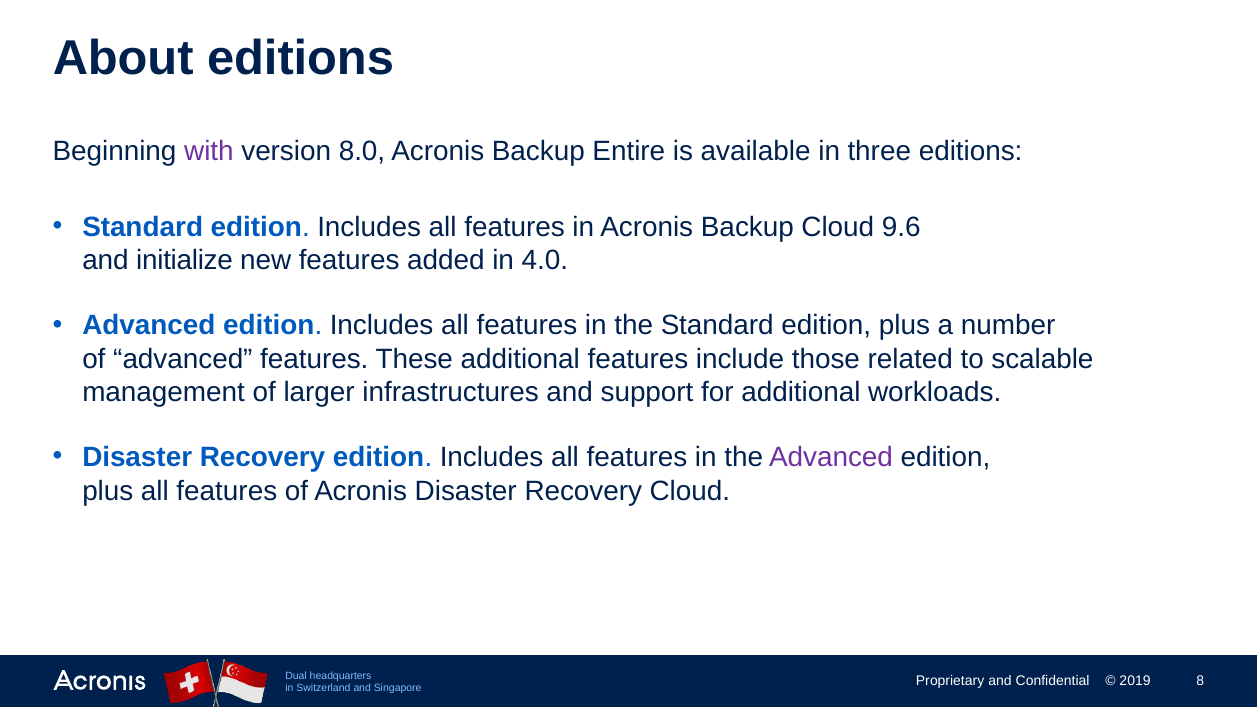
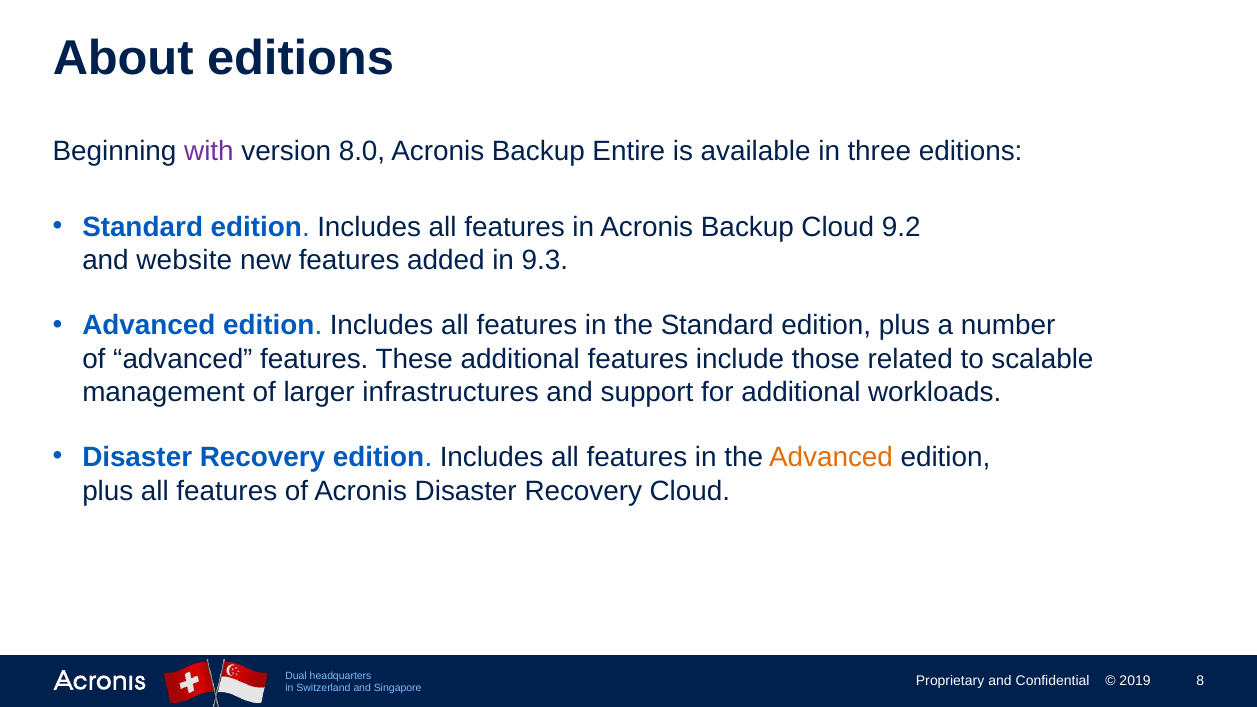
9.6: 9.6 -> 9.2
initialize: initialize -> website
4.0: 4.0 -> 9.3
Advanced at (831, 457) colour: purple -> orange
